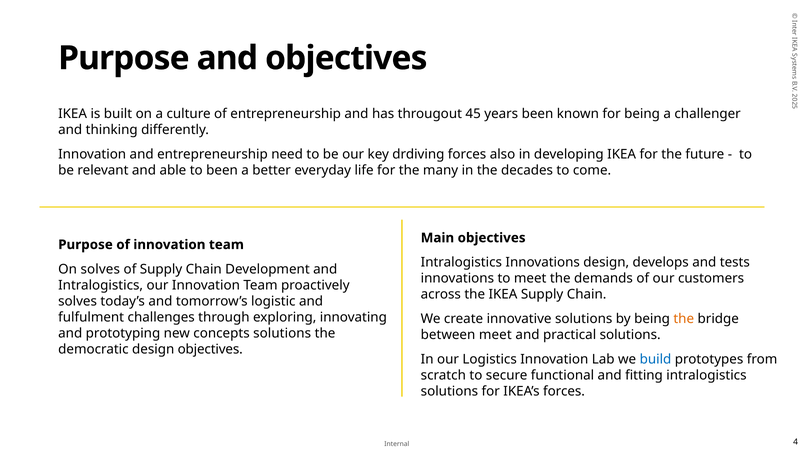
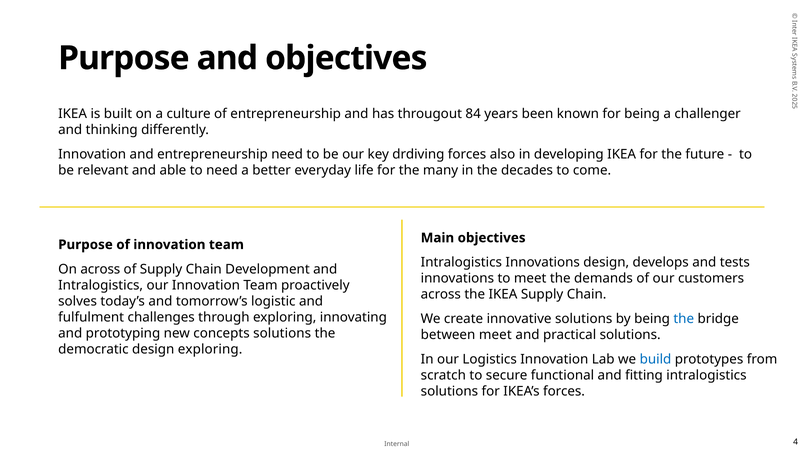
45: 45 -> 84
to been: been -> need
On solves: solves -> across
the at (684, 319) colour: orange -> blue
design objectives: objectives -> exploring
